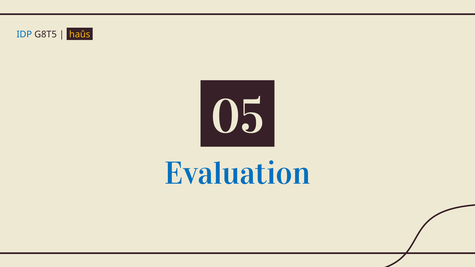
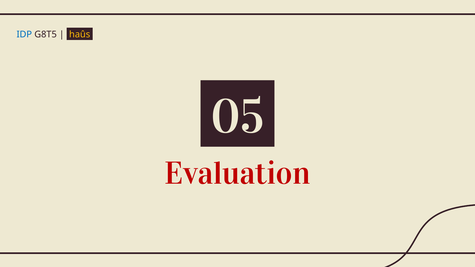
Evaluation colour: blue -> red
